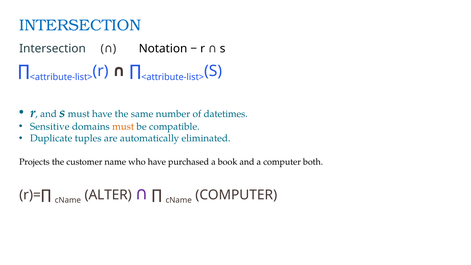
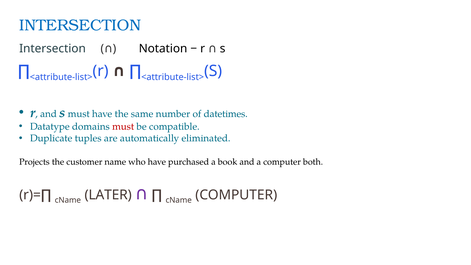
Sensitive: Sensitive -> Datatype
must at (123, 127) colour: orange -> red
ALTER: ALTER -> LATER
